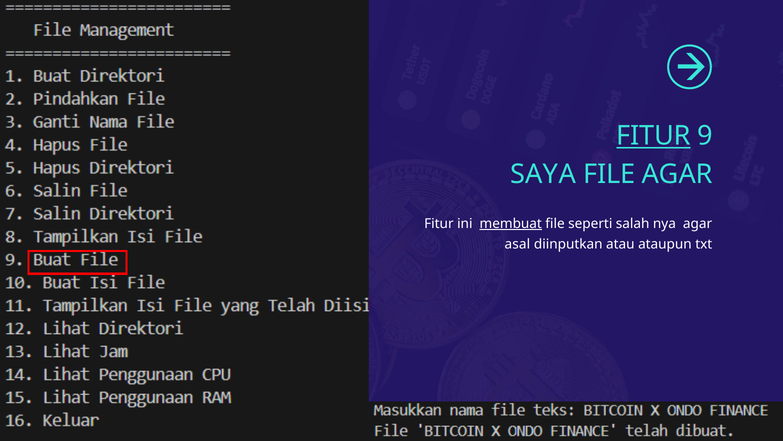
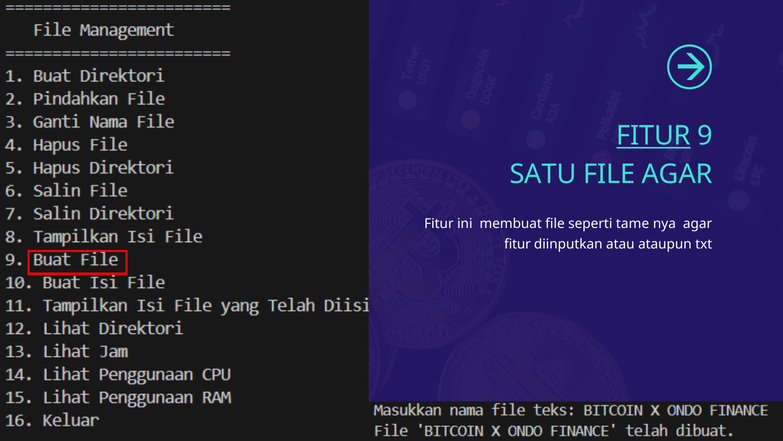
SAYA: SAYA -> SATU
membuat underline: present -> none
salah: salah -> tame
asal at (517, 244): asal -> fitur
